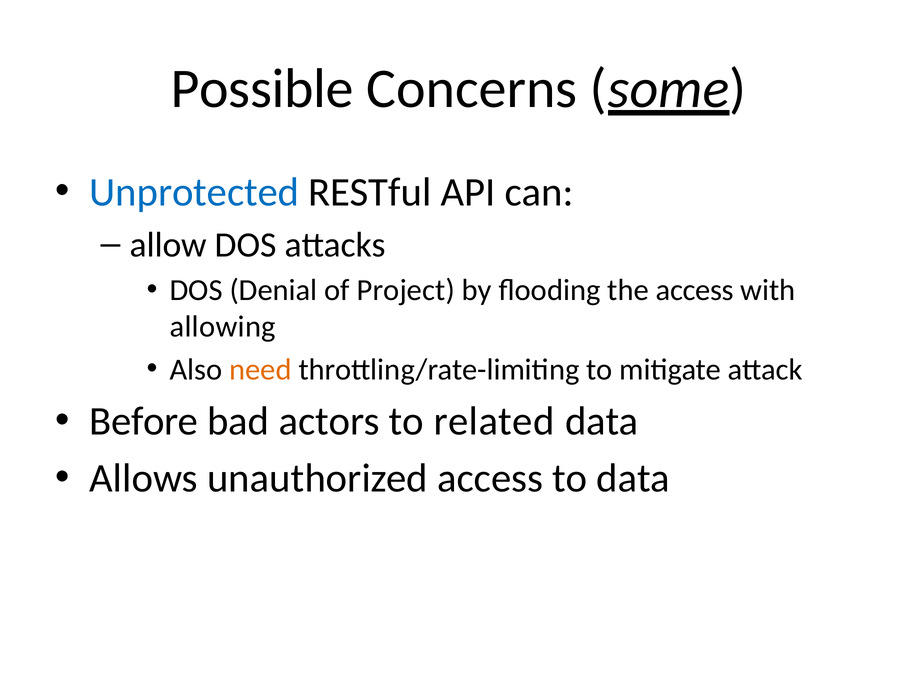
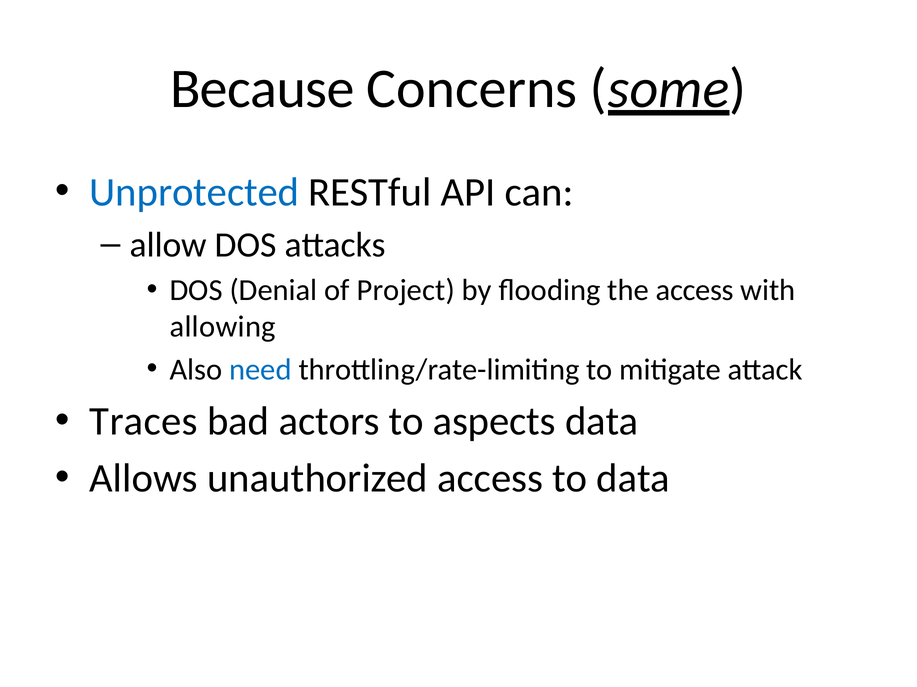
Possible: Possible -> Because
need colour: orange -> blue
Before: Before -> Traces
related: related -> aspects
